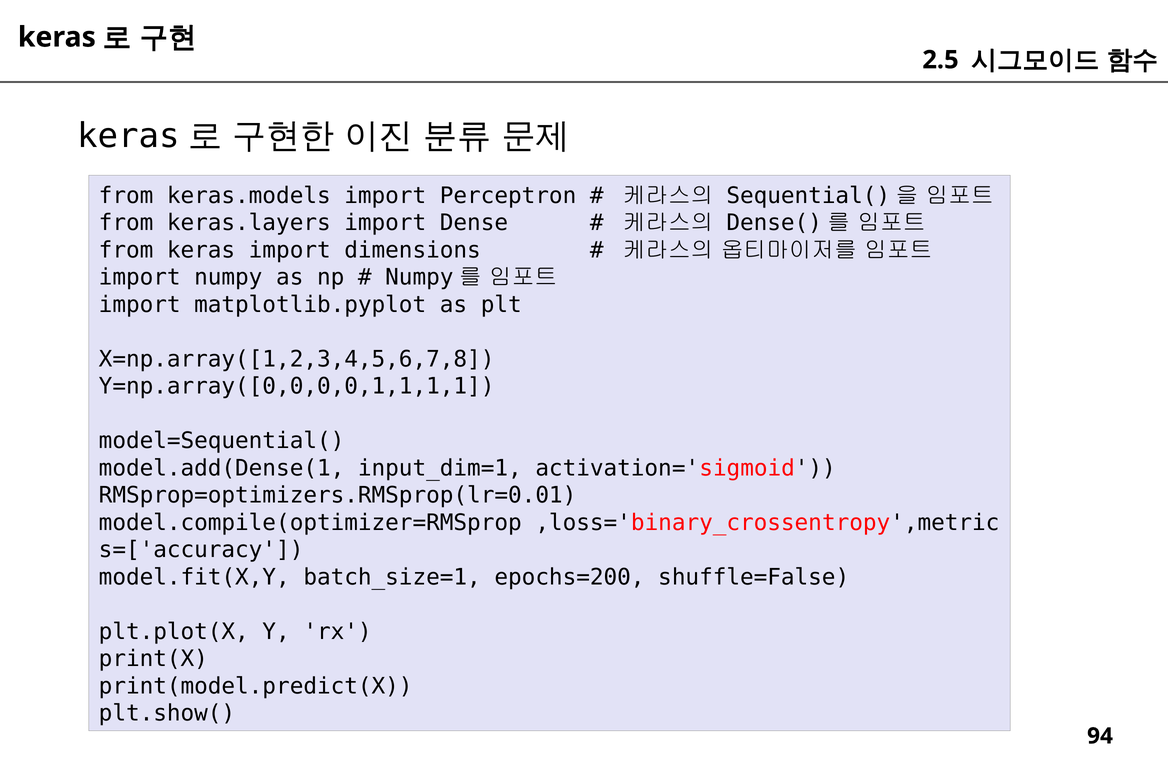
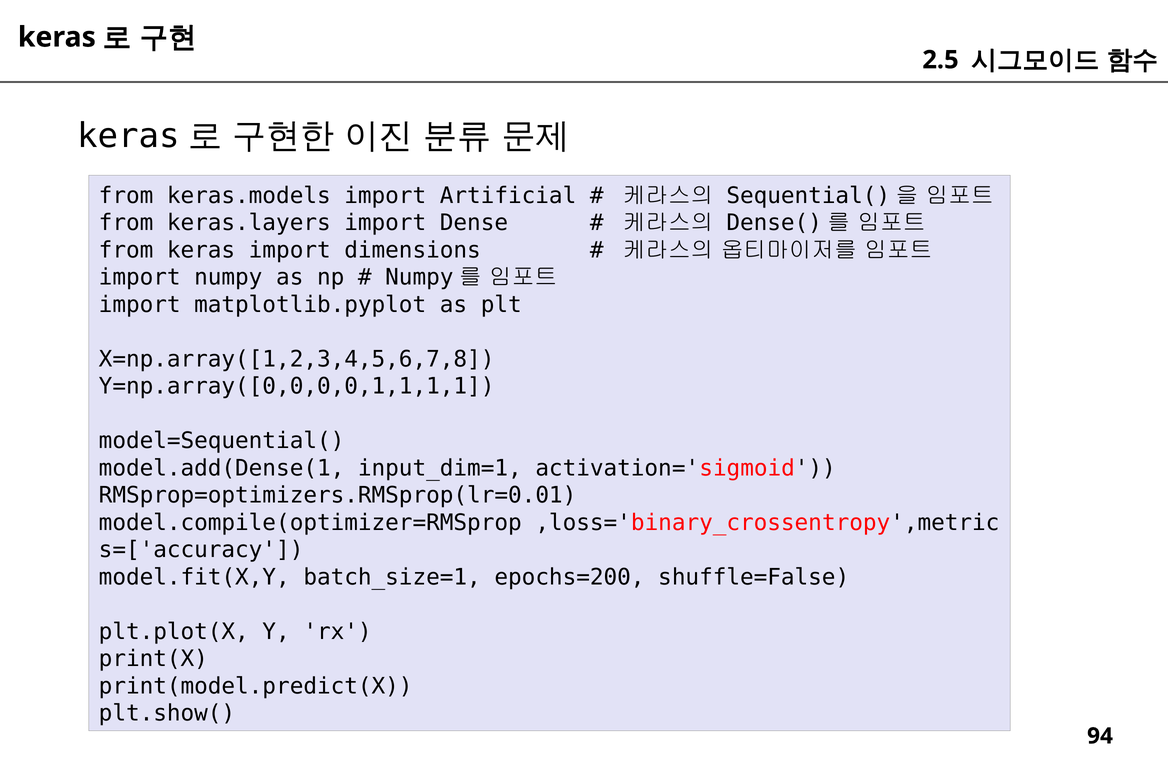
Perceptron: Perceptron -> Artificial
